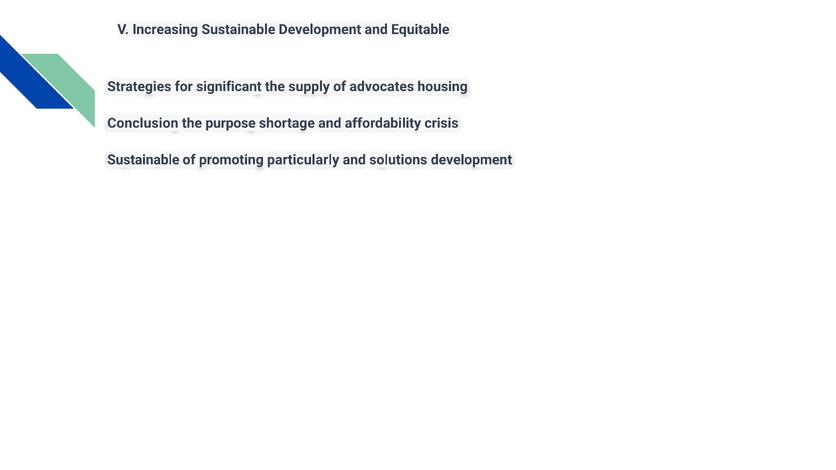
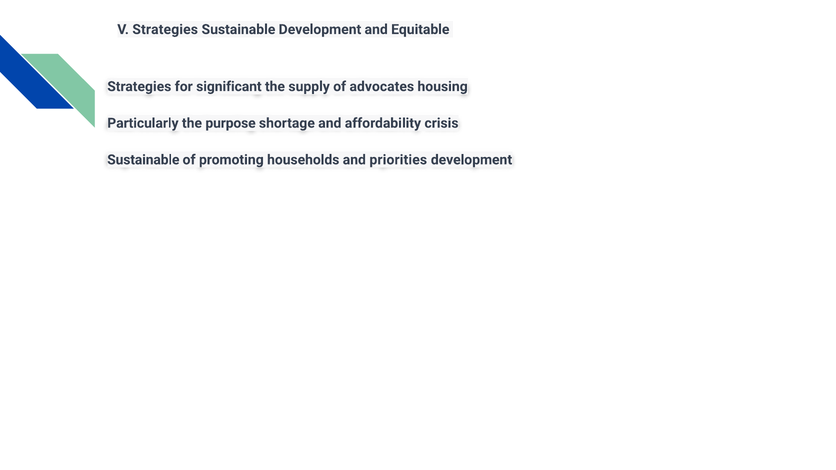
V Increasing: Increasing -> Strategies
Conclusion: Conclusion -> Particularly
particularly: particularly -> households
solutions: solutions -> priorities
